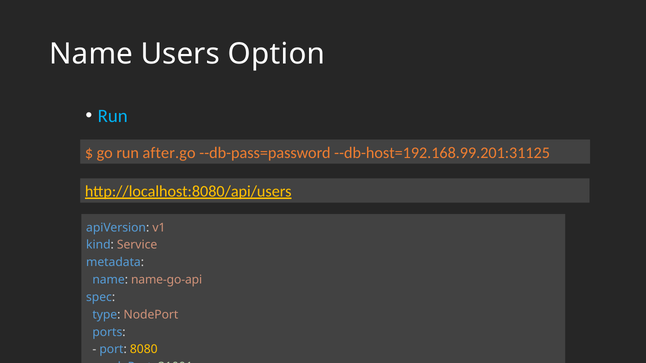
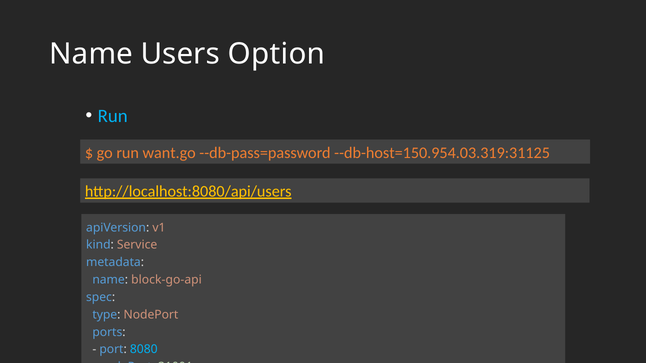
after.go: after.go -> want.go
--db-host=192.168.99.201:31125: --db-host=192.168.99.201:31125 -> --db-host=150.954.03.319:31125
name-go-api: name-go-api -> block-go-api
8080 colour: yellow -> light blue
